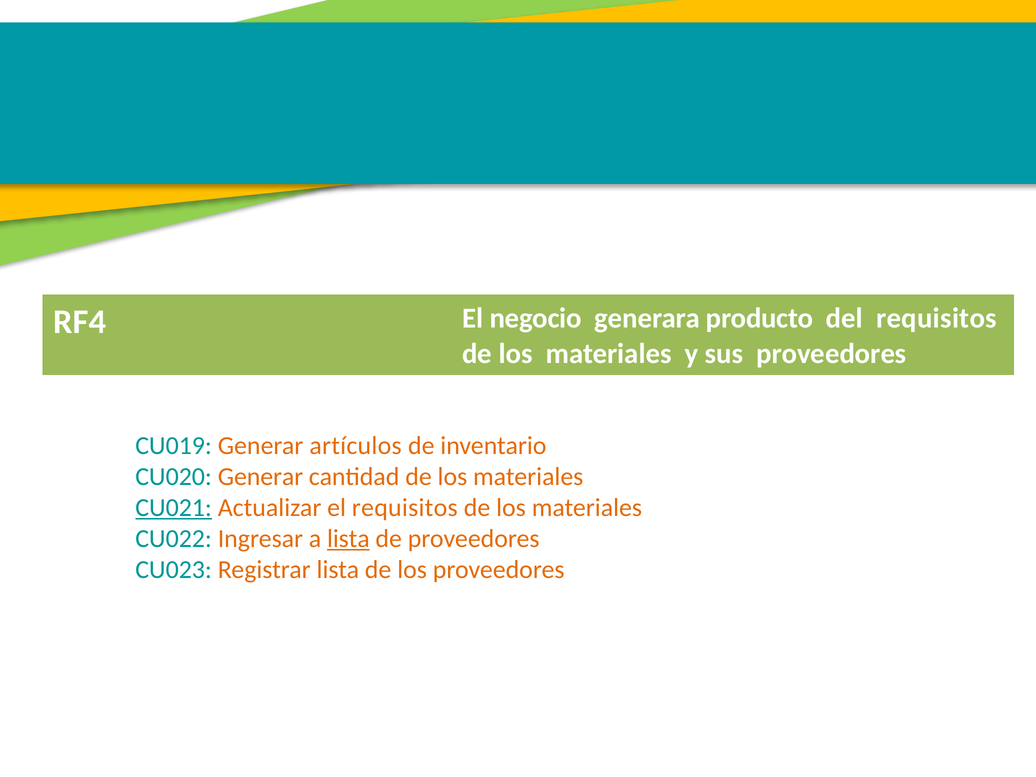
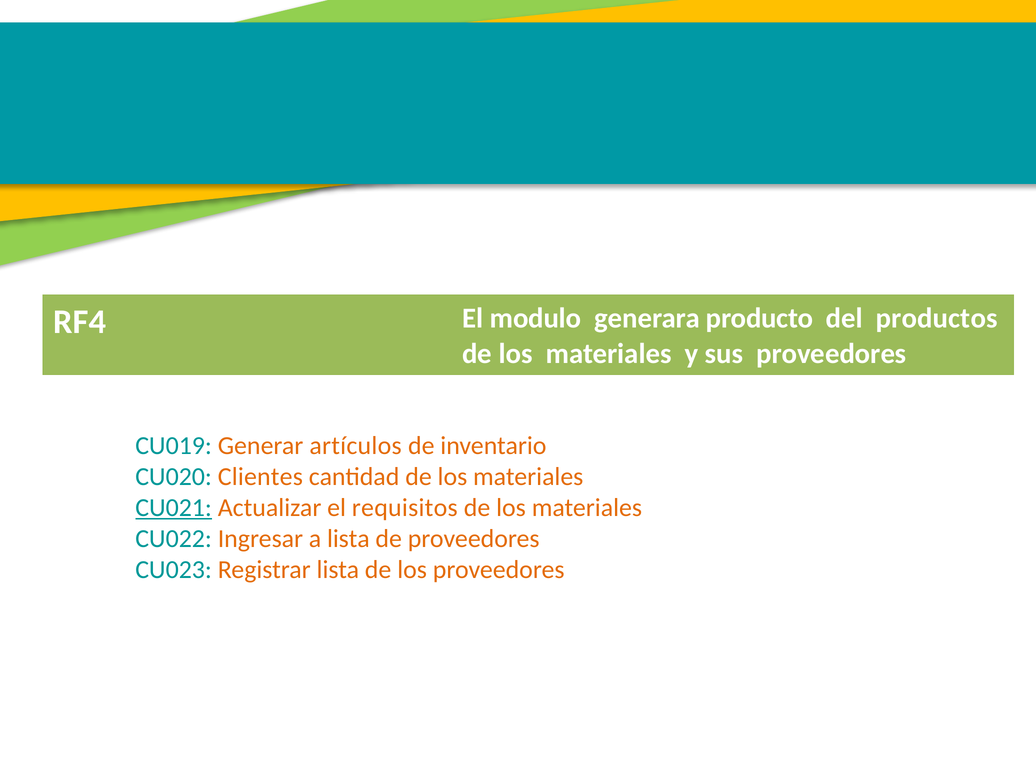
negocio: negocio -> modulo
del requisitos: requisitos -> productos
CU020 Generar: Generar -> Clientes
lista at (348, 539) underline: present -> none
